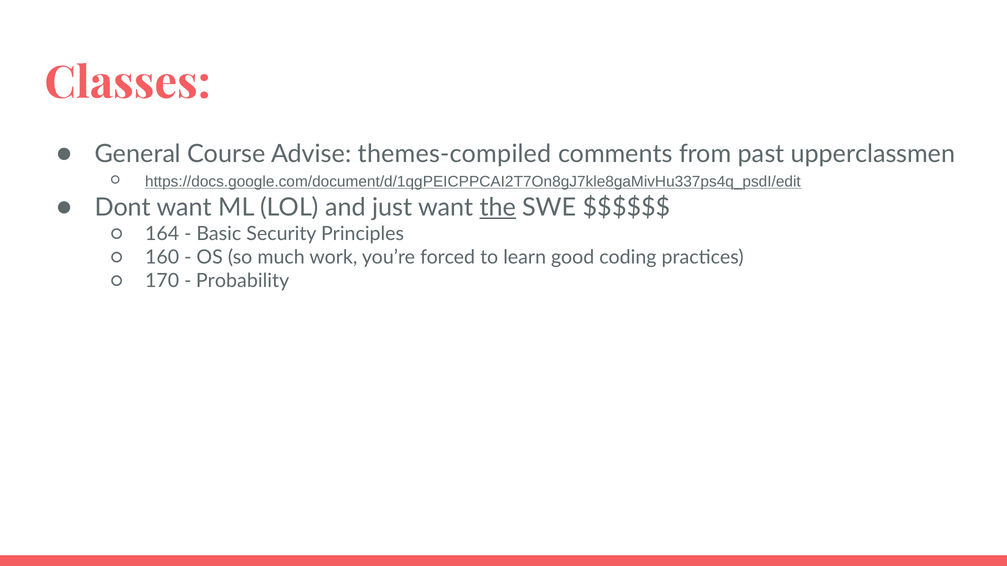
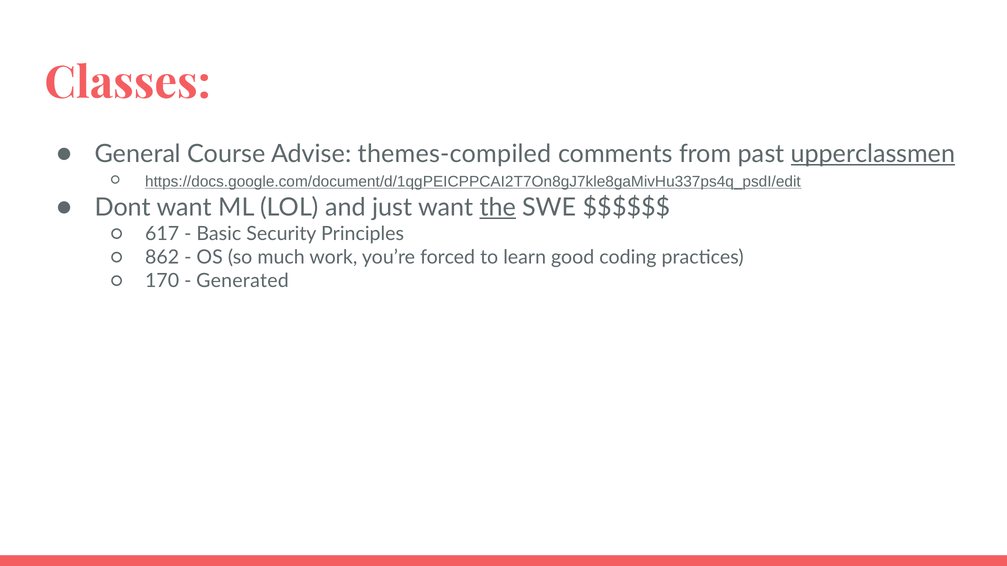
upperclassmen underline: none -> present
164: 164 -> 617
160: 160 -> 862
Probability: Probability -> Generated
